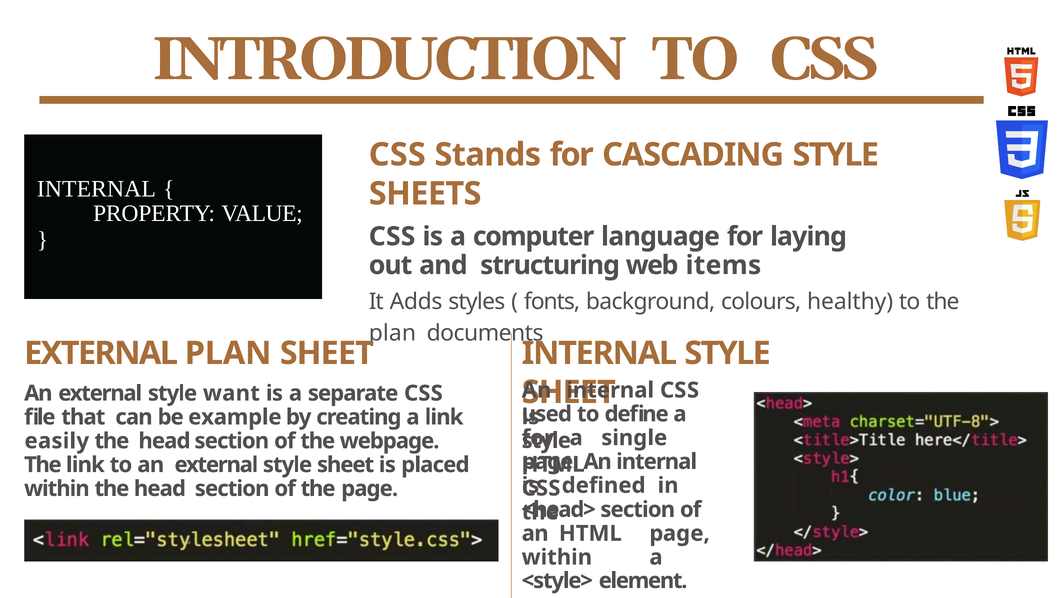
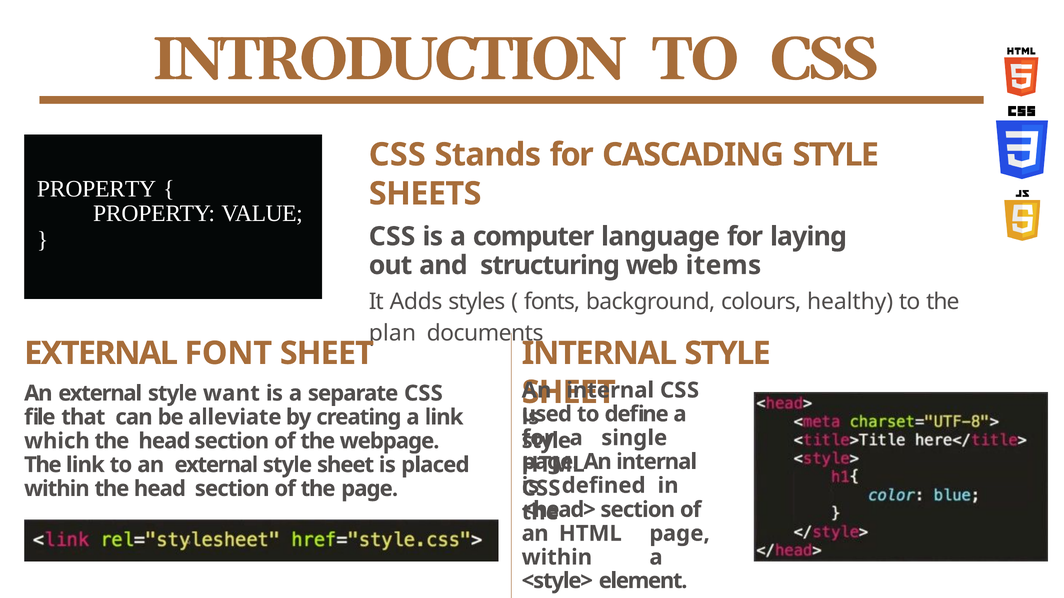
INTERNAL at (96, 189): INTERNAL -> PROPERTY
EXTERNAL PLAN: PLAN -> FONT
example: example -> alleviate
easily: easily -> which
